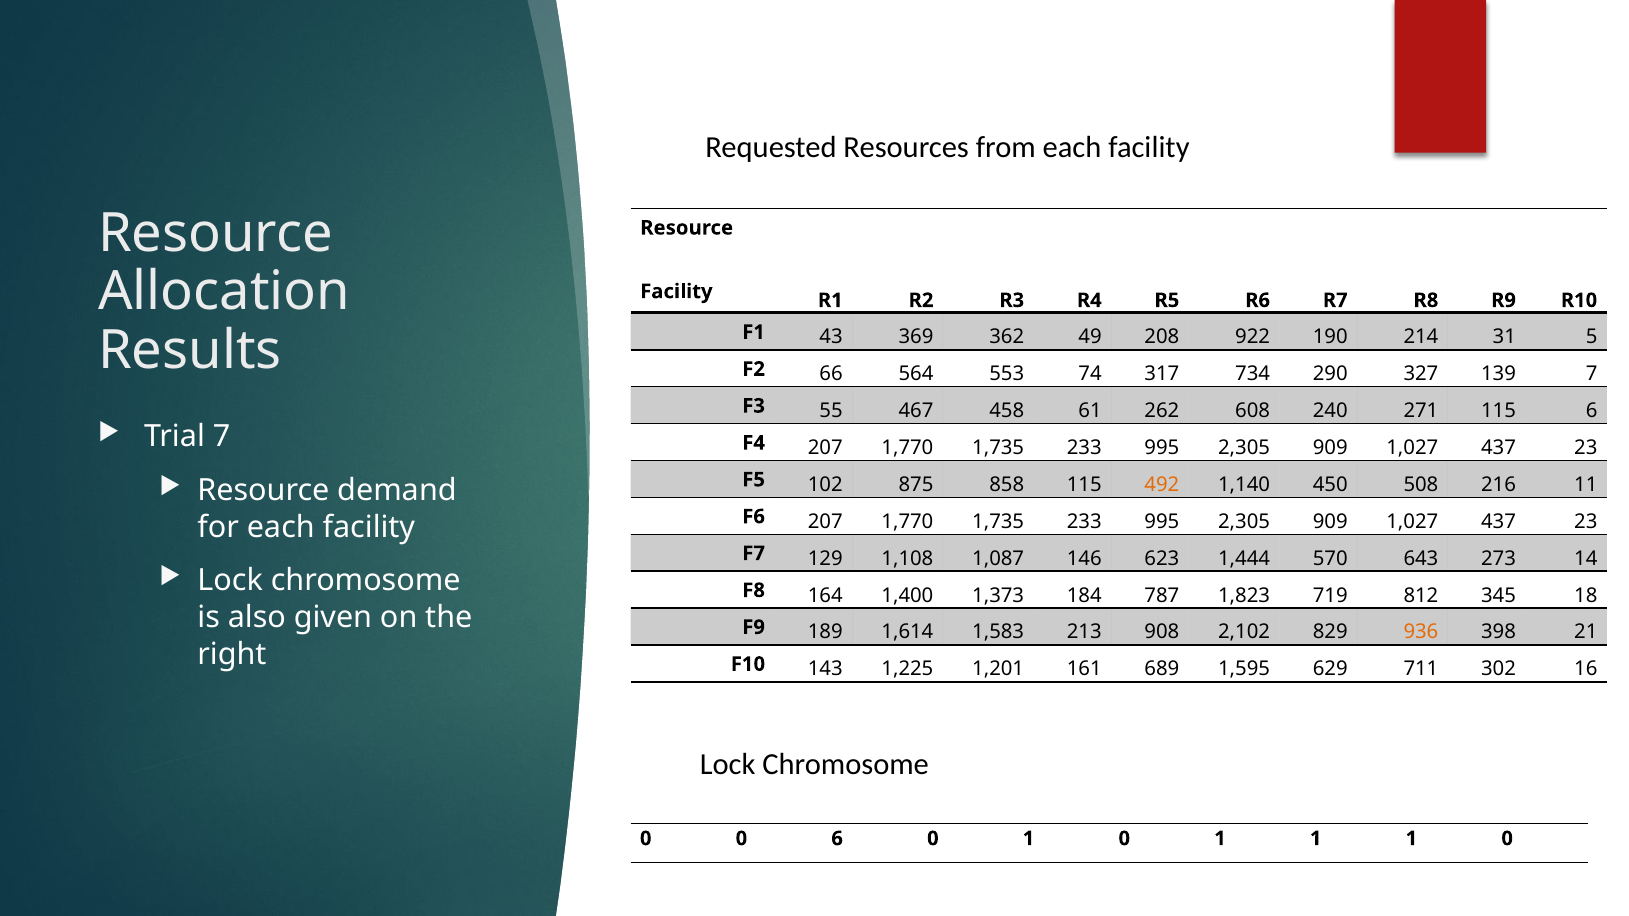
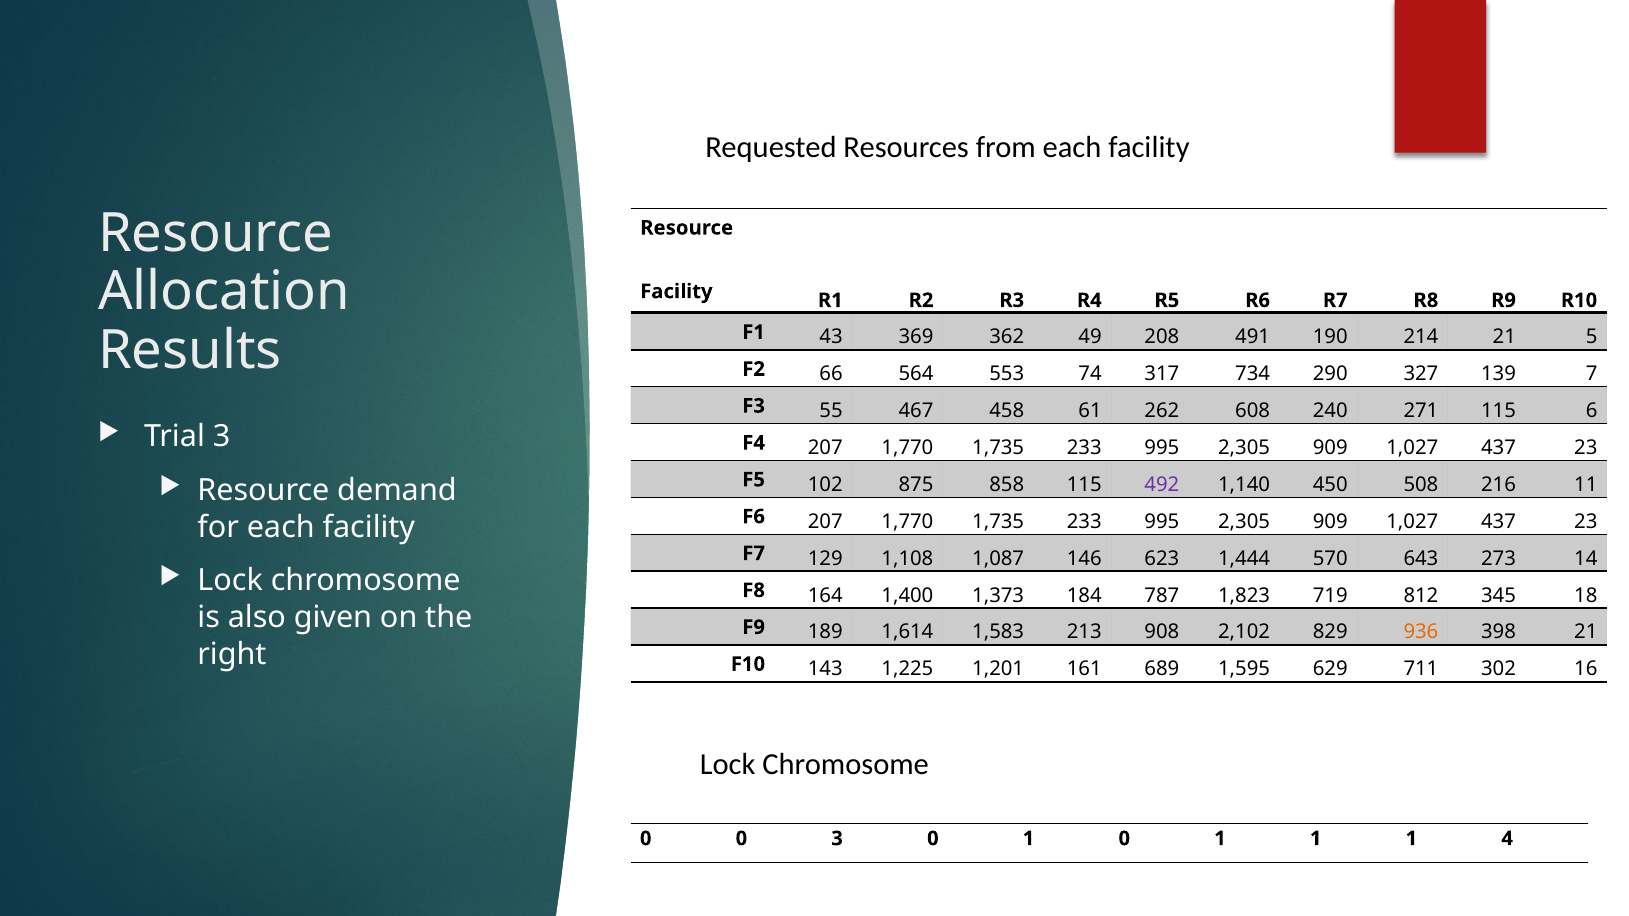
922: 922 -> 491
214 31: 31 -> 21
Trial 7: 7 -> 3
492 colour: orange -> purple
0 6: 6 -> 3
1 1 0: 0 -> 4
